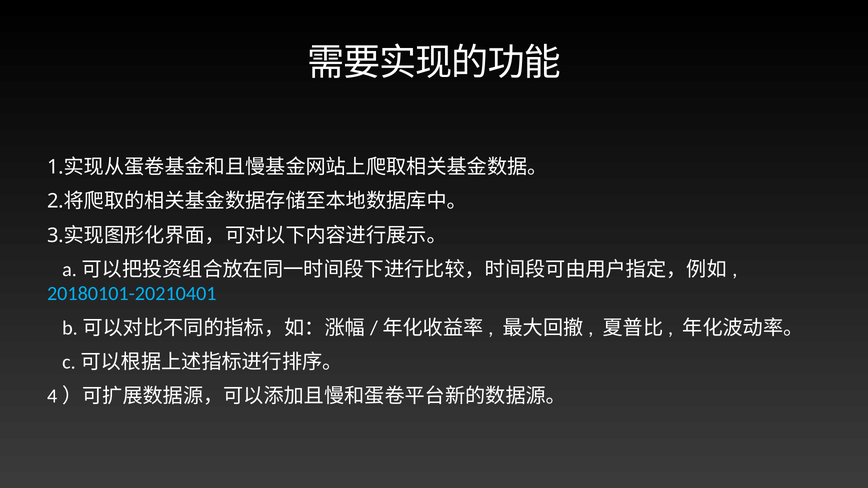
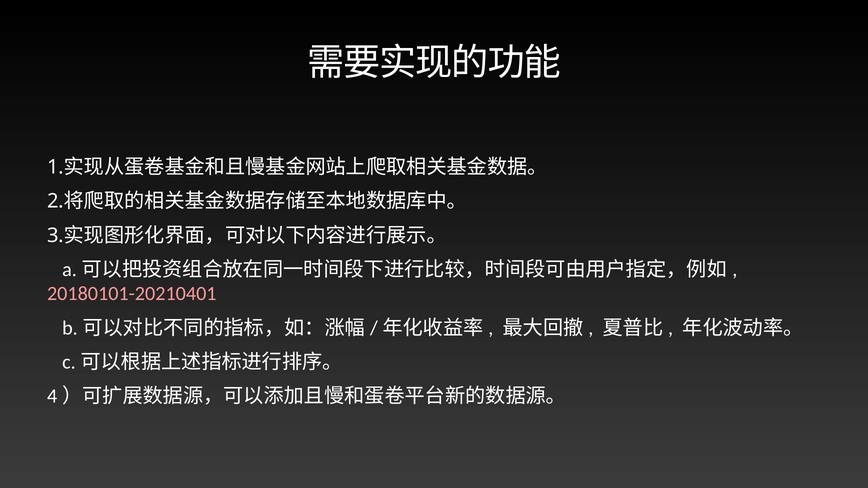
20180101-20210401 colour: light blue -> pink
